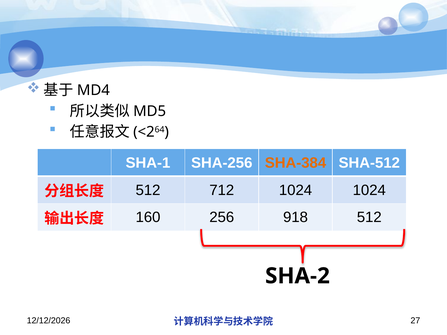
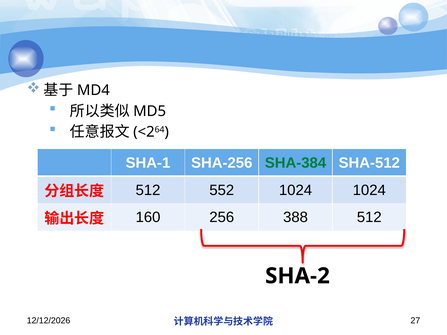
SHA-384 colour: orange -> green
712: 712 -> 552
918: 918 -> 388
